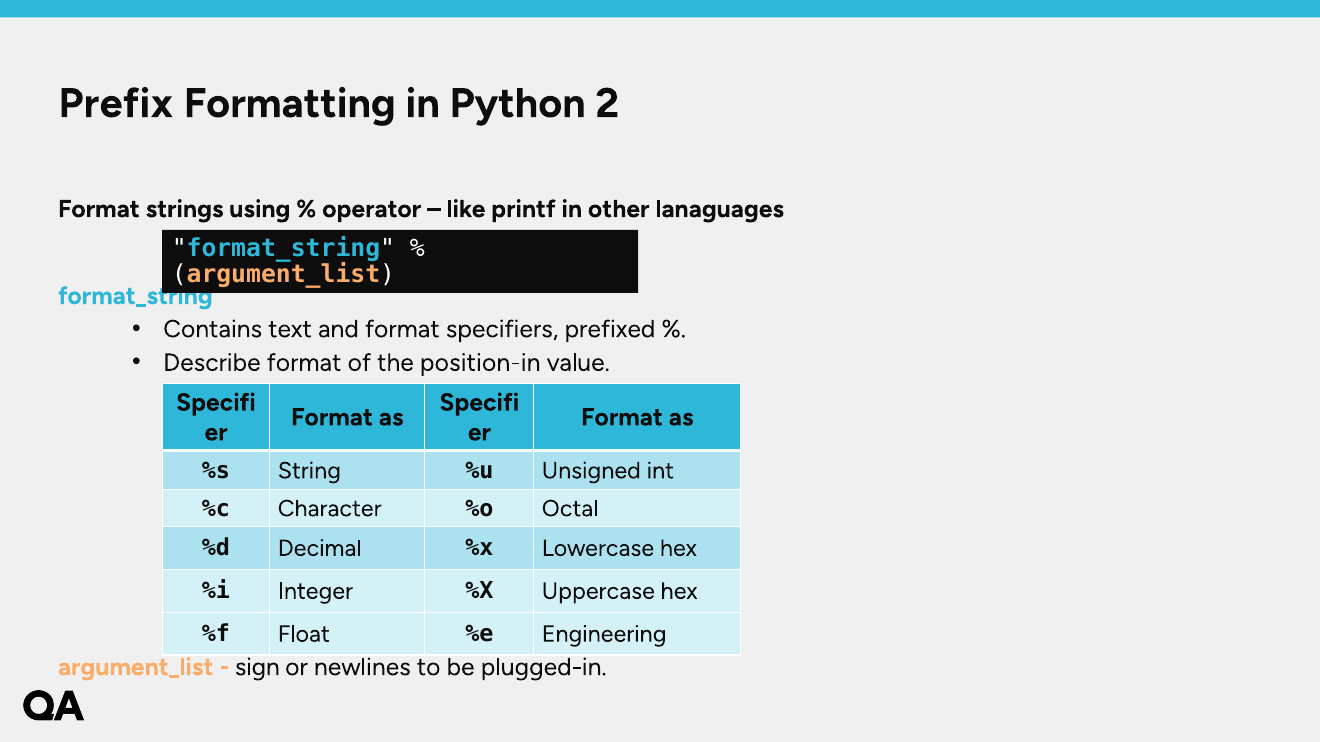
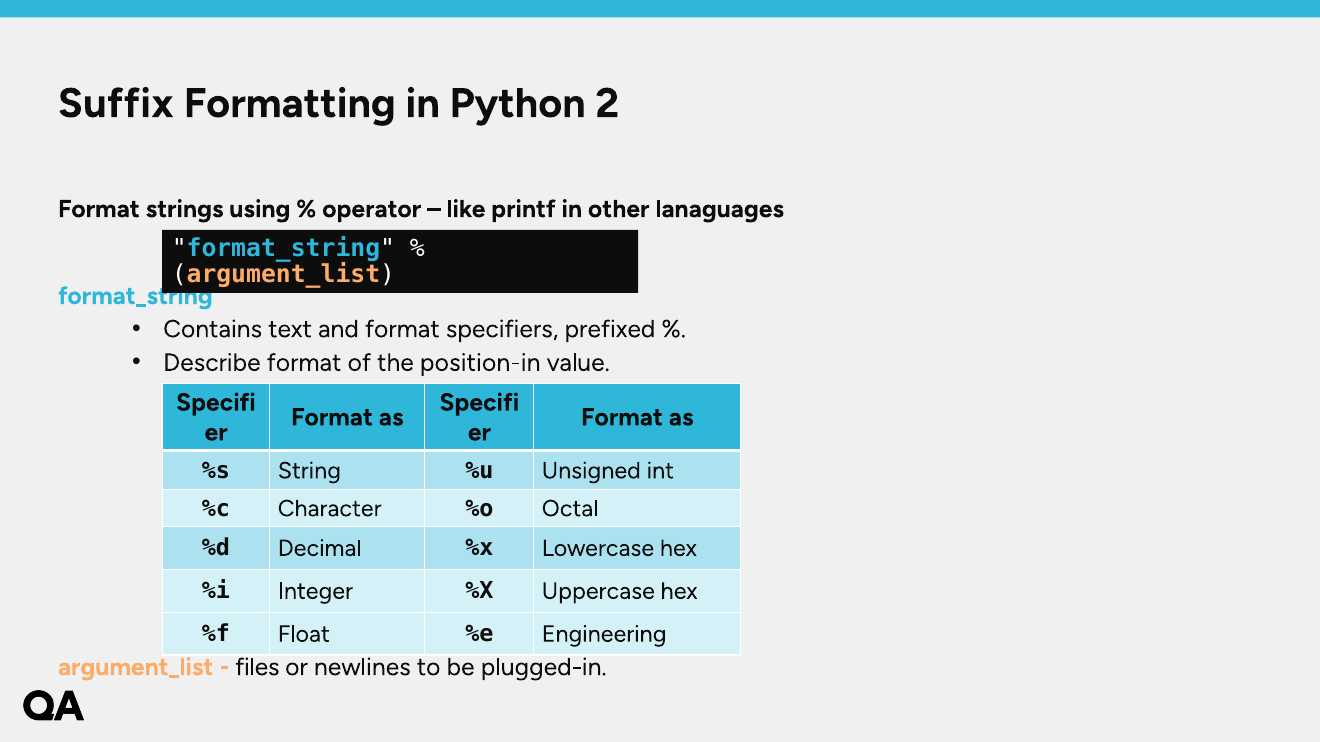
Prefix: Prefix -> Suffix
sign: sign -> files
